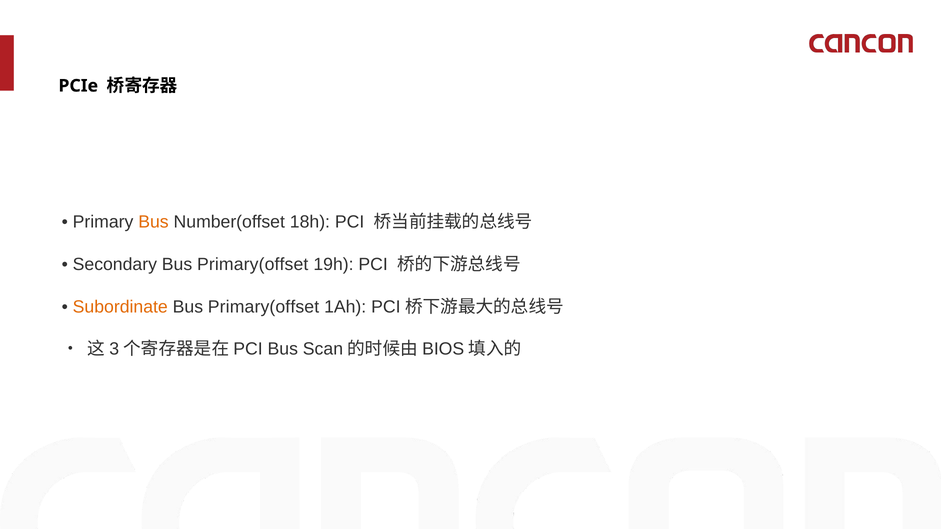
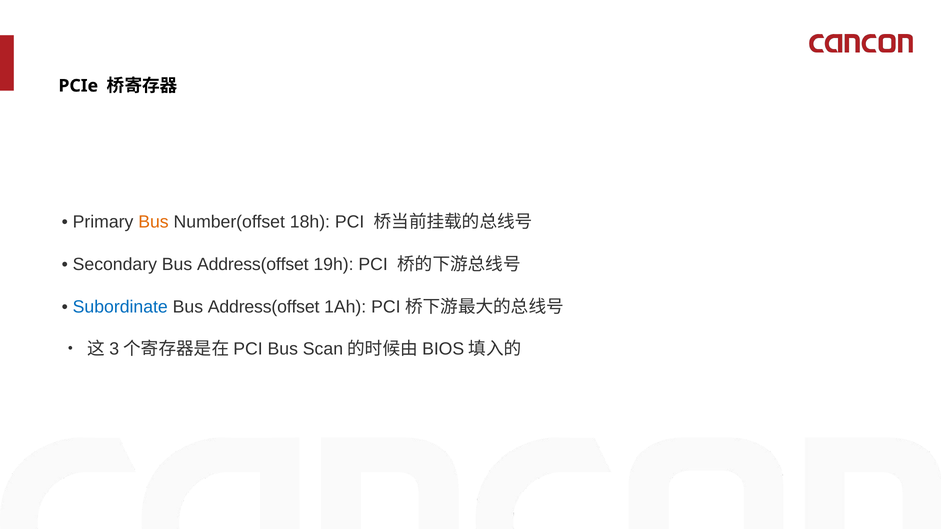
Secondary Bus Primary(offset: Primary(offset -> Address(offset
Subordinate colour: orange -> blue
Primary(offset at (264, 307): Primary(offset -> Address(offset
